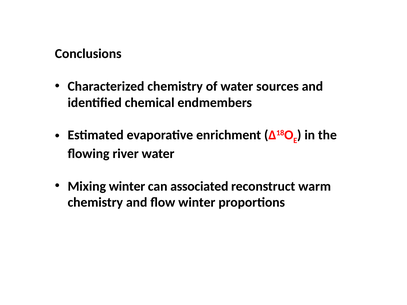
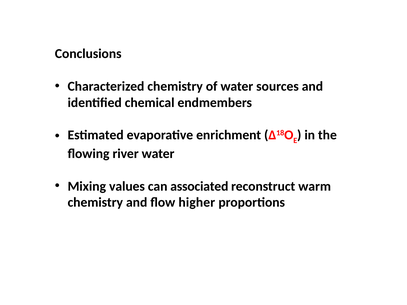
Mixing winter: winter -> values
flow winter: winter -> higher
